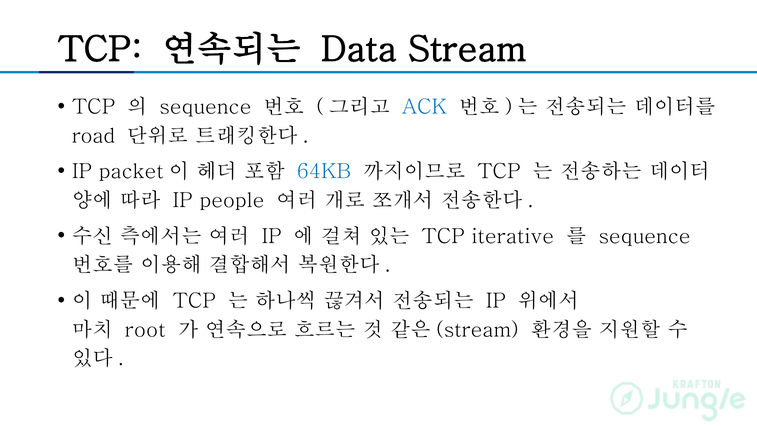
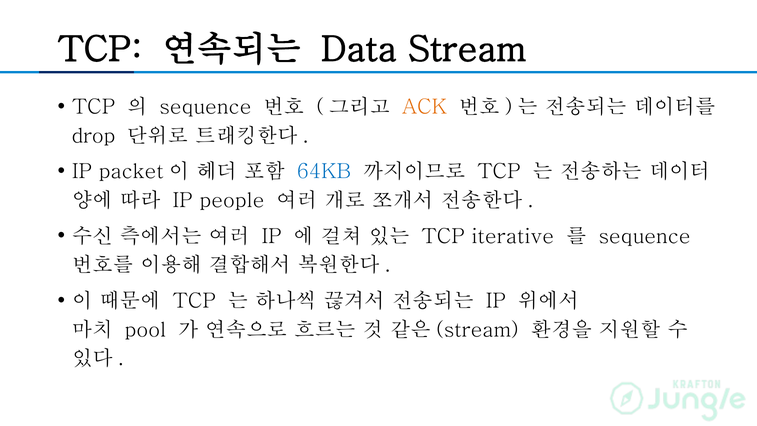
ACK colour: blue -> orange
road: road -> drop
root: root -> pool
